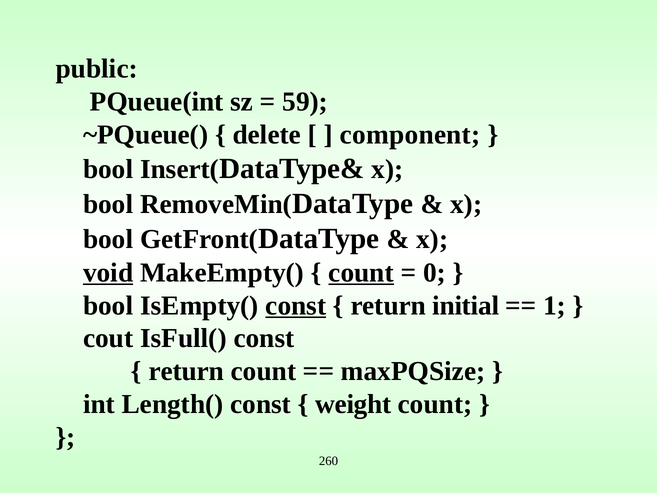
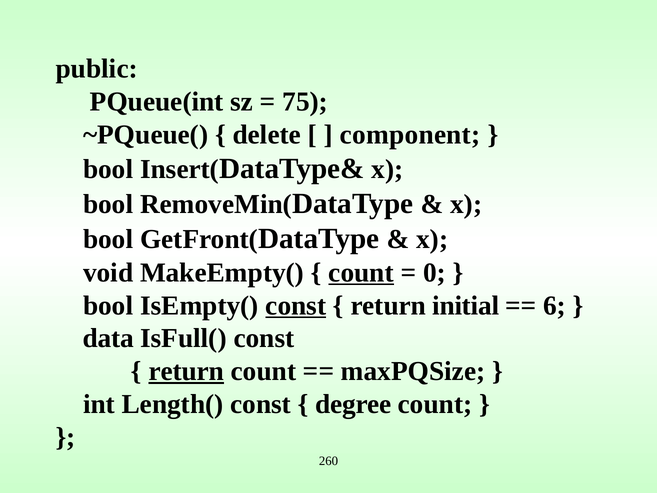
59: 59 -> 75
void underline: present -> none
1: 1 -> 6
cout: cout -> data
return at (186, 371) underline: none -> present
weight: weight -> degree
